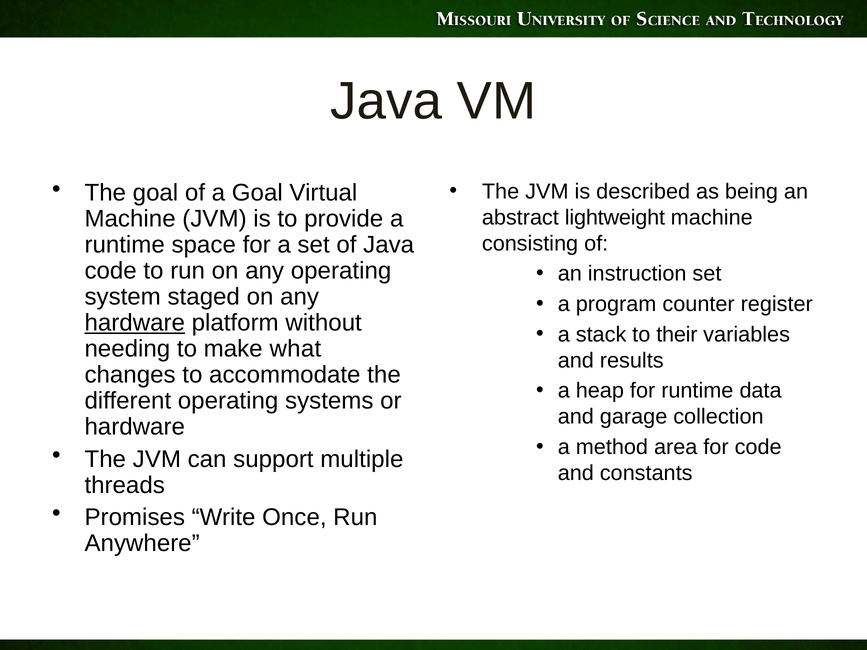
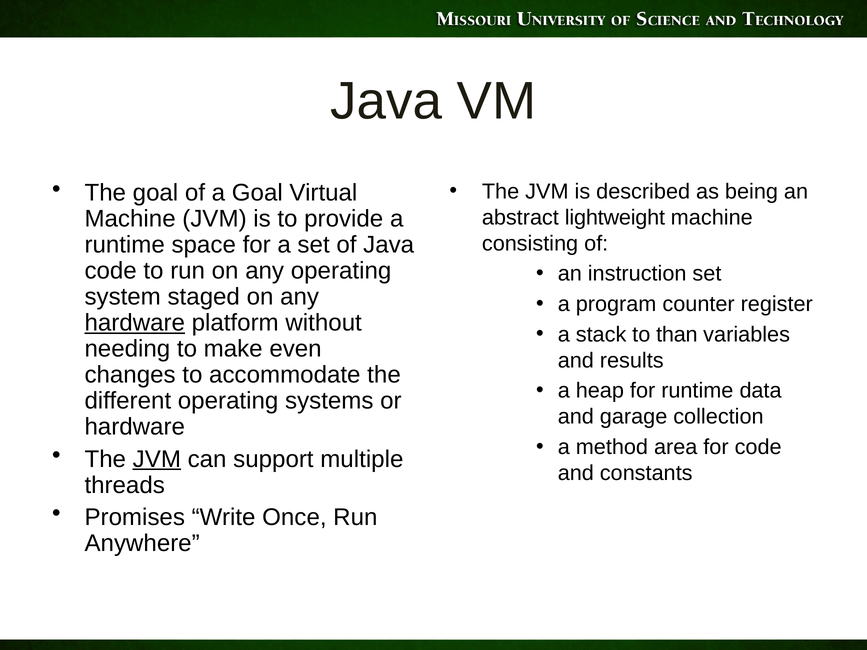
their: their -> than
what: what -> even
JVM at (157, 459) underline: none -> present
